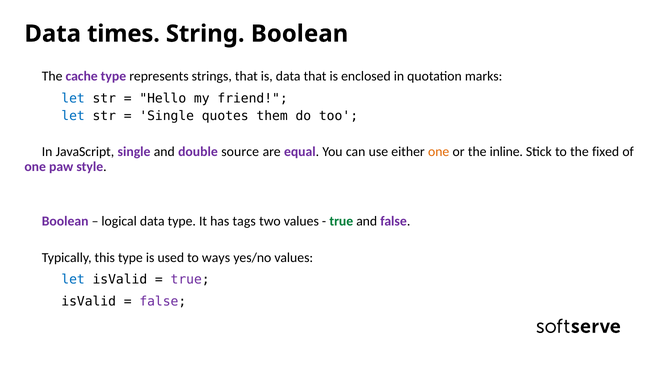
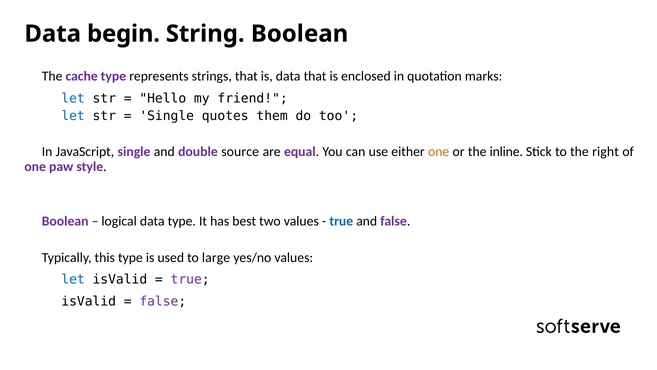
times: times -> begin
fixed: fixed -> right
tags: tags -> best
true at (341, 221) colour: green -> blue
ways: ways -> large
